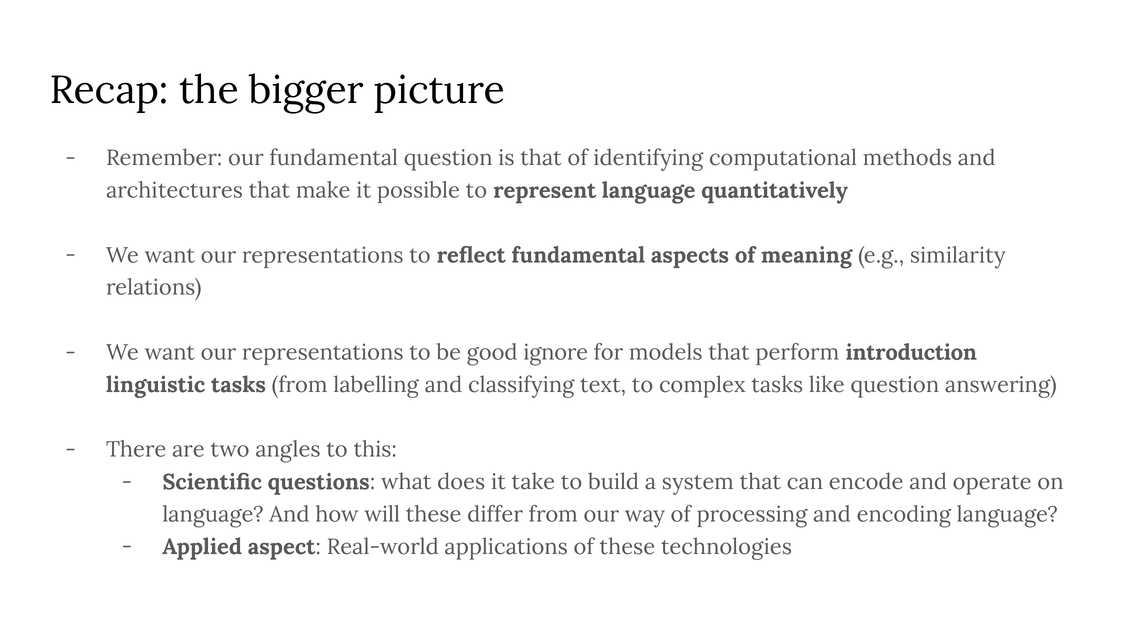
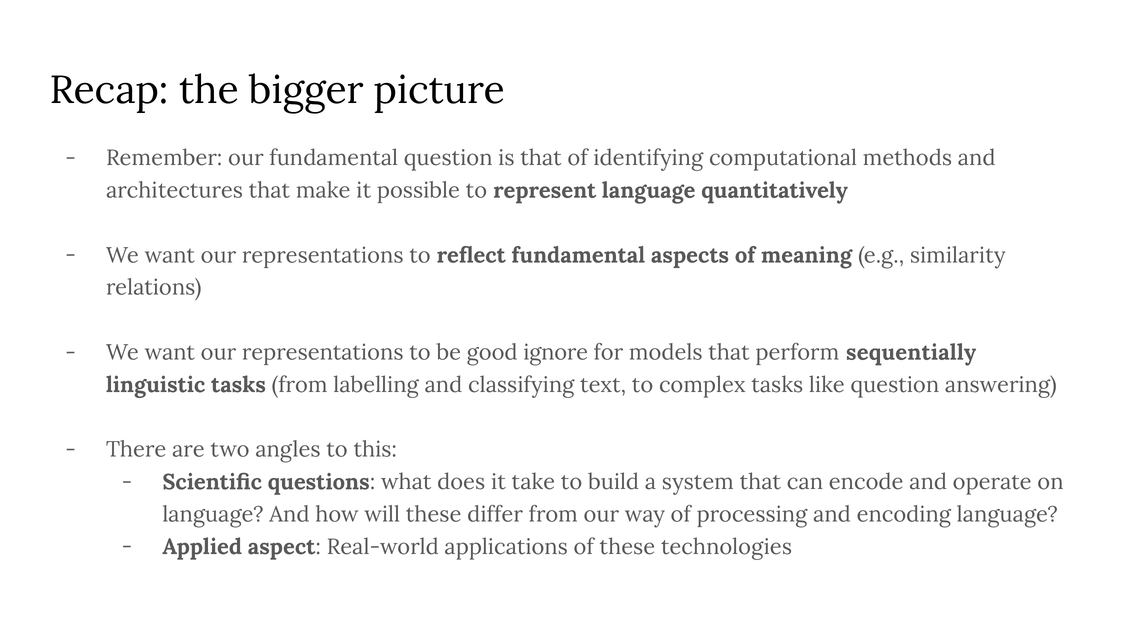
introduction: introduction -> sequentially
